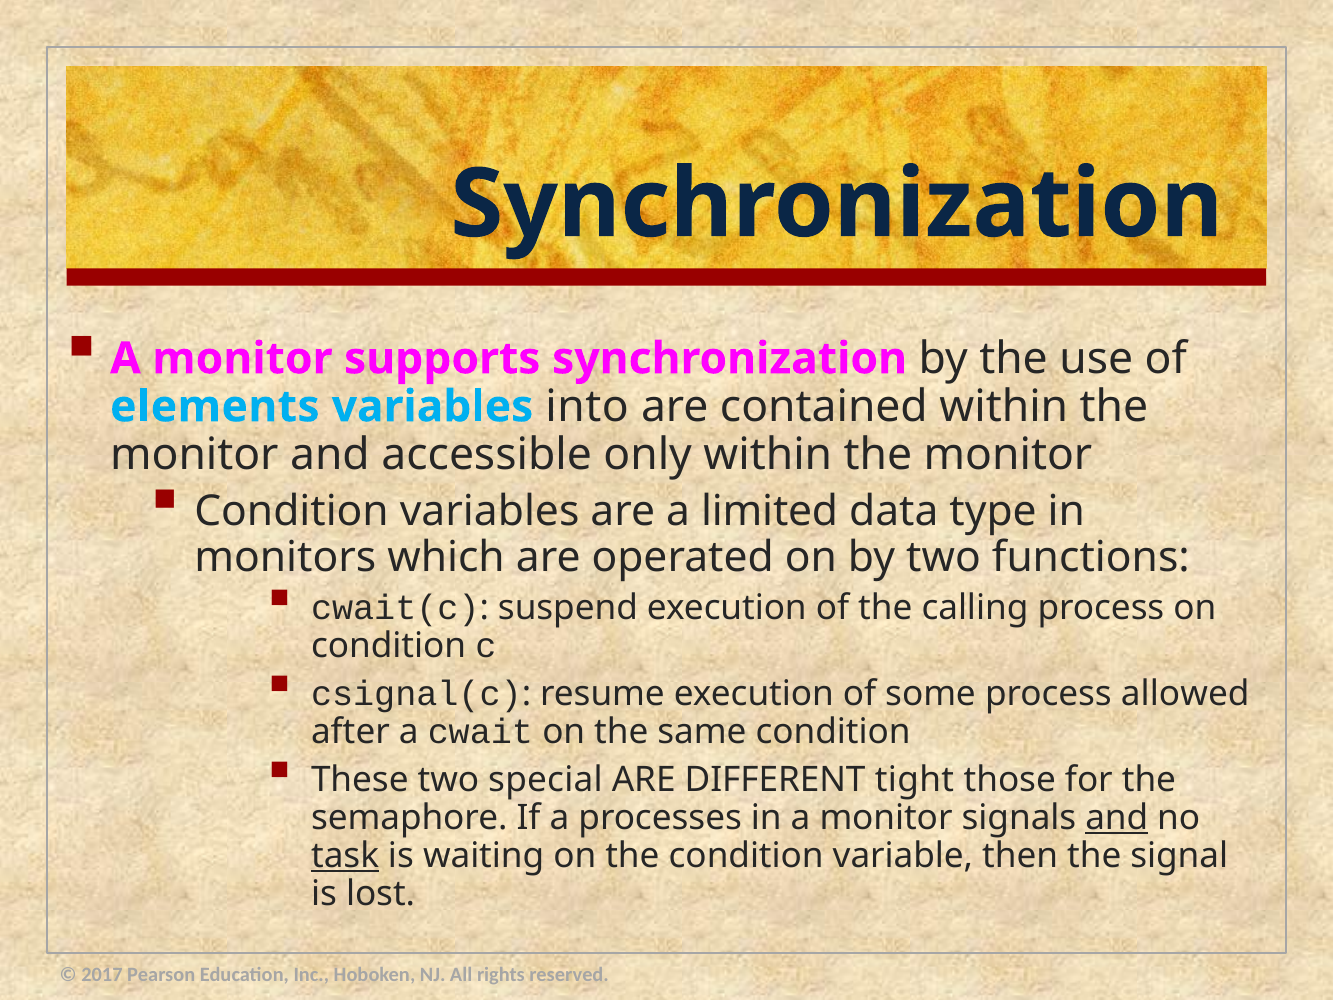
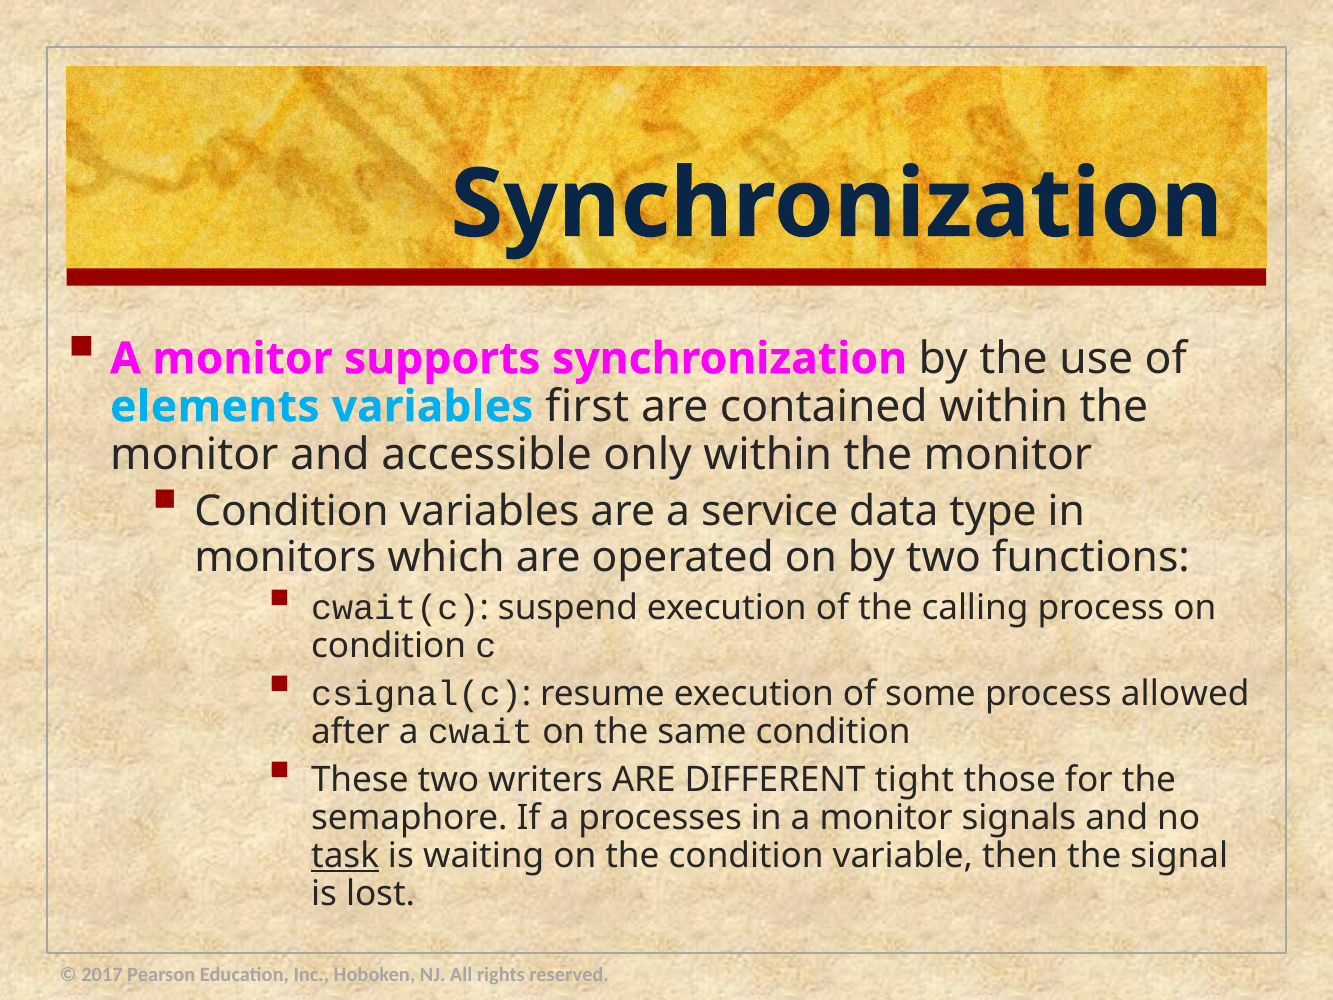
into: into -> first
limited: limited -> service
special: special -> writers
and at (1117, 818) underline: present -> none
